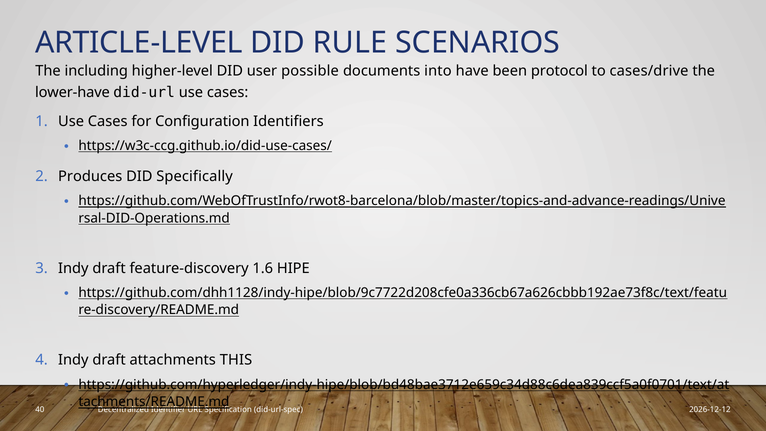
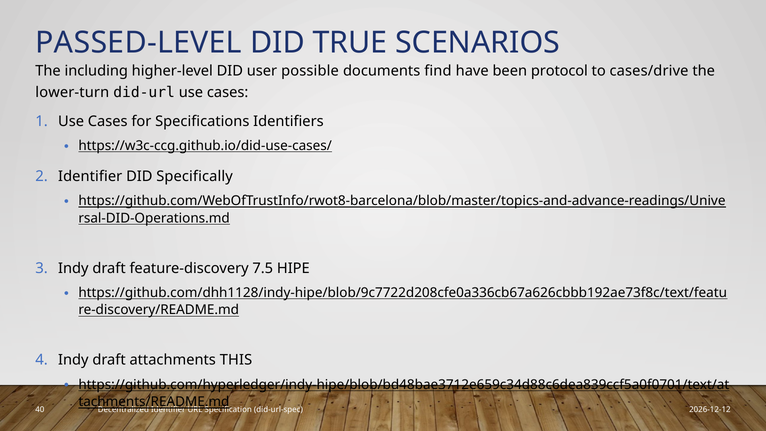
ARTICLE-LEVEL: ARTICLE-LEVEL -> PASSED-LEVEL
RULE: RULE -> TRUE
into: into -> find
lower-have: lower-have -> lower-turn
Configuration: Configuration -> Specifications
Produces at (90, 176): Produces -> Identifier
1.6: 1.6 -> 7.5
